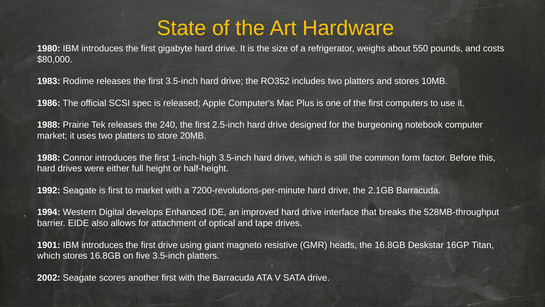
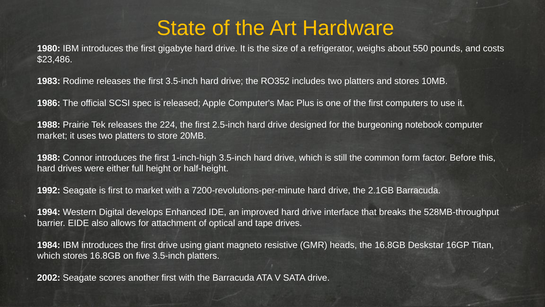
$80,000: $80,000 -> $23,486
240: 240 -> 224
1901: 1901 -> 1984
